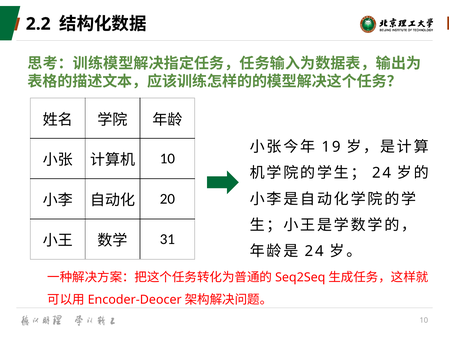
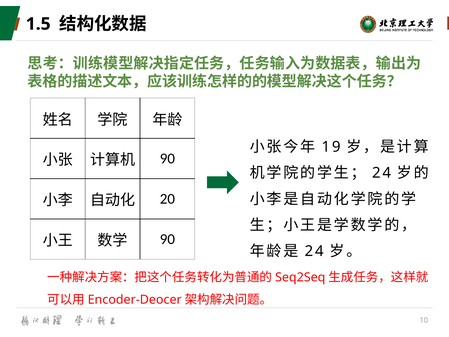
2.2: 2.2 -> 1.5
10 at (167, 159): 10 -> 90
31 at (167, 239): 31 -> 90
